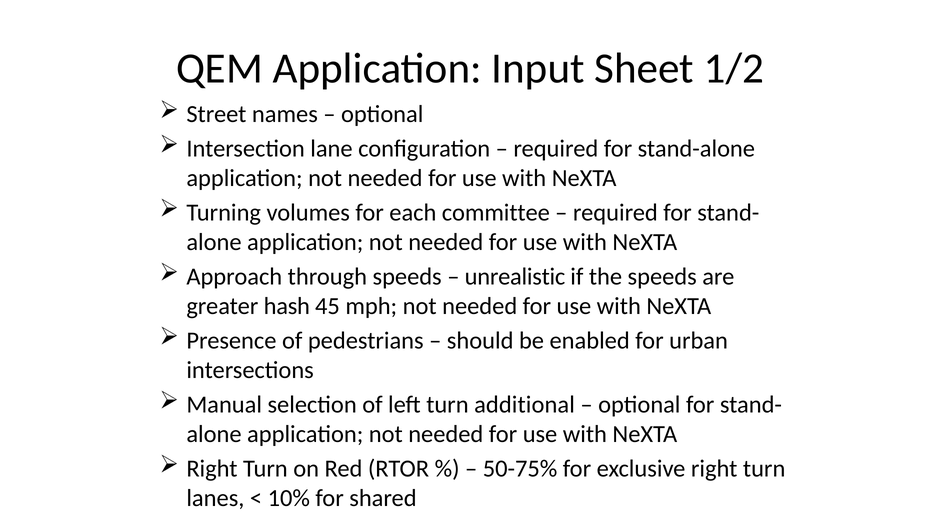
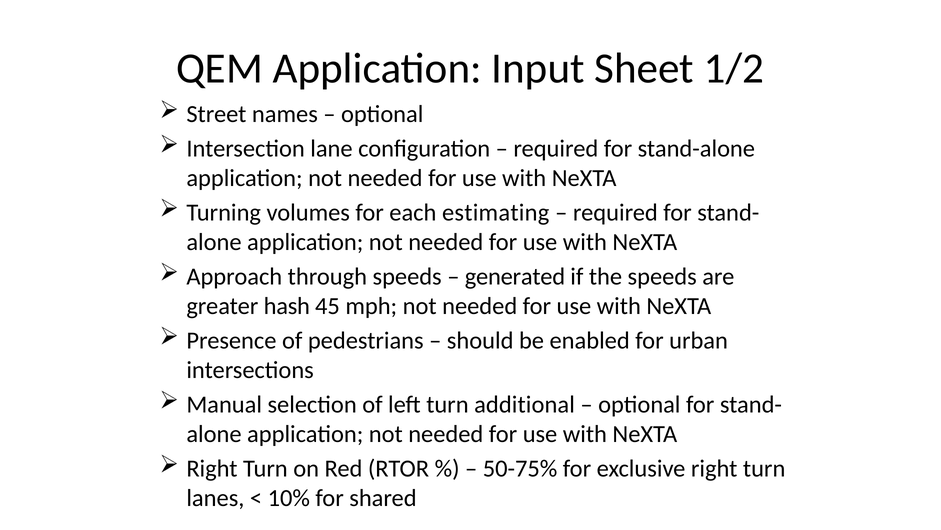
committee: committee -> estimating
unrealistic: unrealistic -> generated
